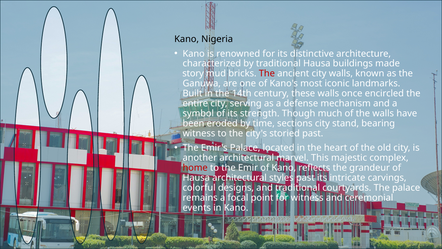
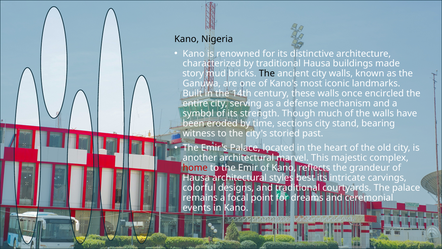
The at (267, 73) colour: red -> black
styles past: past -> best
for witness: witness -> dreams
